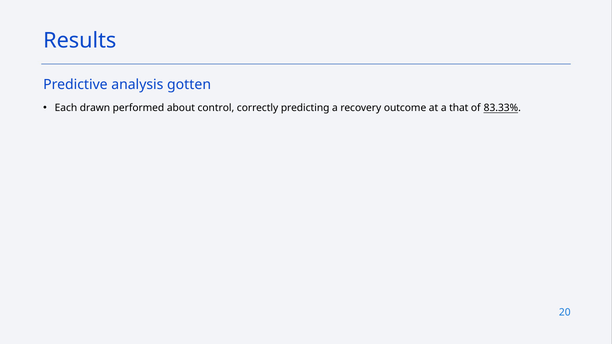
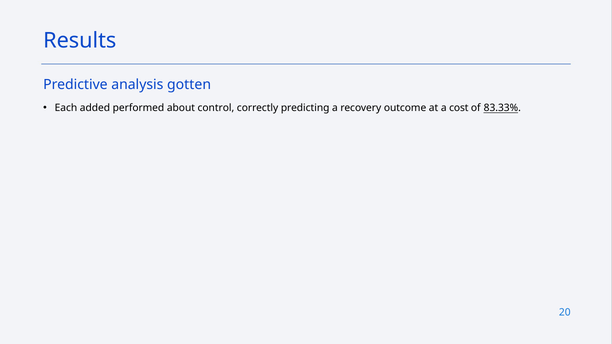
drawn: drawn -> added
that: that -> cost
